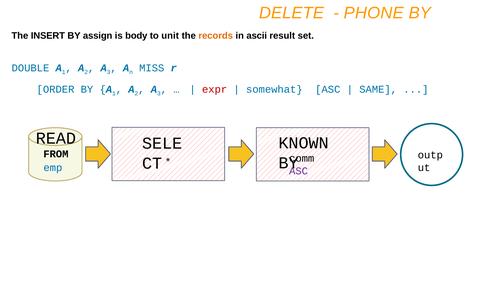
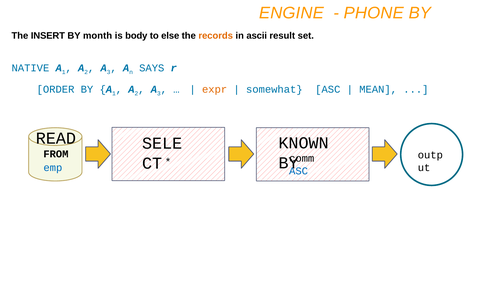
DELETE: DELETE -> ENGINE
assign: assign -> month
unit: unit -> else
DOUBLE: DOUBLE -> NATIVE
MISS: MISS -> SAYS
expr colour: red -> orange
SAME: SAME -> MEAN
ASC at (299, 171) colour: purple -> blue
